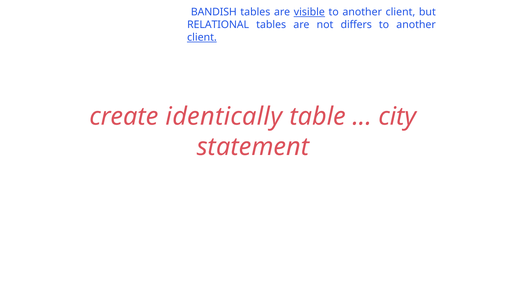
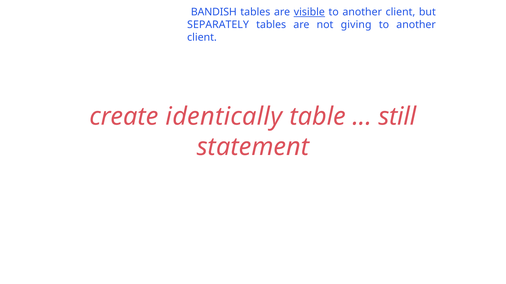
RELATIONAL: RELATIONAL -> SEPARATELY
differs: differs -> giving
client at (202, 37) underline: present -> none
city: city -> still
